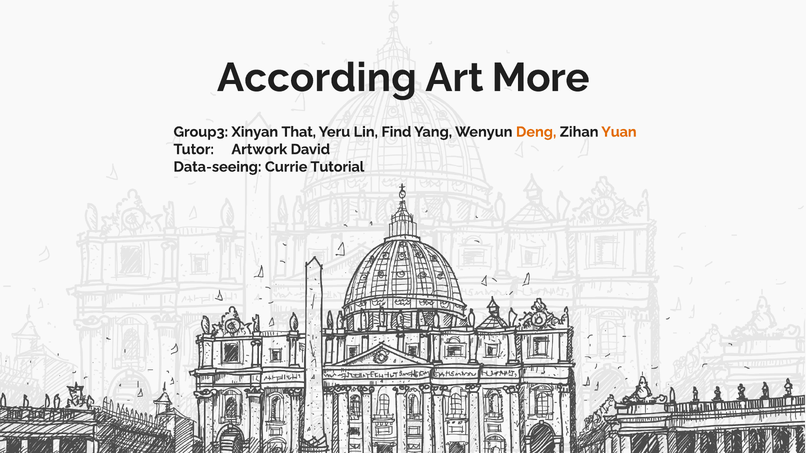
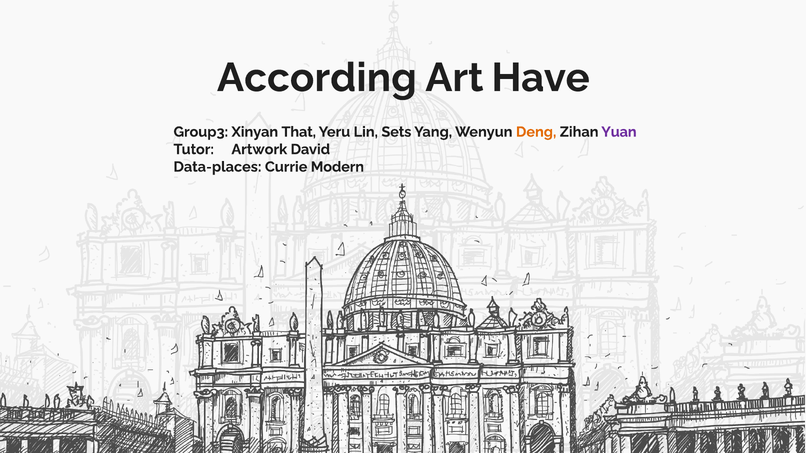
More: More -> Have
Find: Find -> Sets
Yuan colour: orange -> purple
Data-seeing: Data-seeing -> Data-places
Tutorial: Tutorial -> Modern
